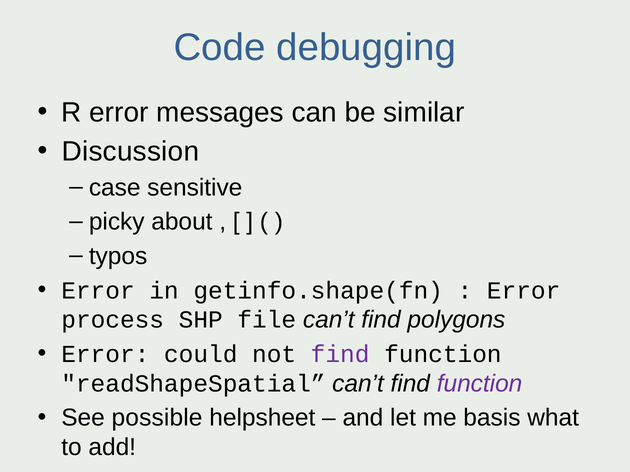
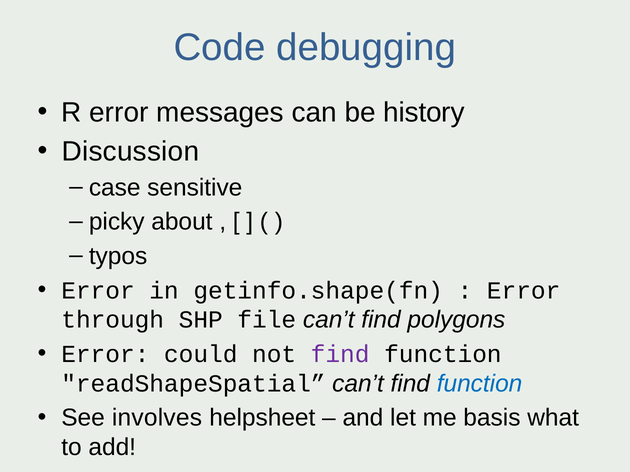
similar: similar -> history
process: process -> through
function at (480, 384) colour: purple -> blue
possible: possible -> involves
